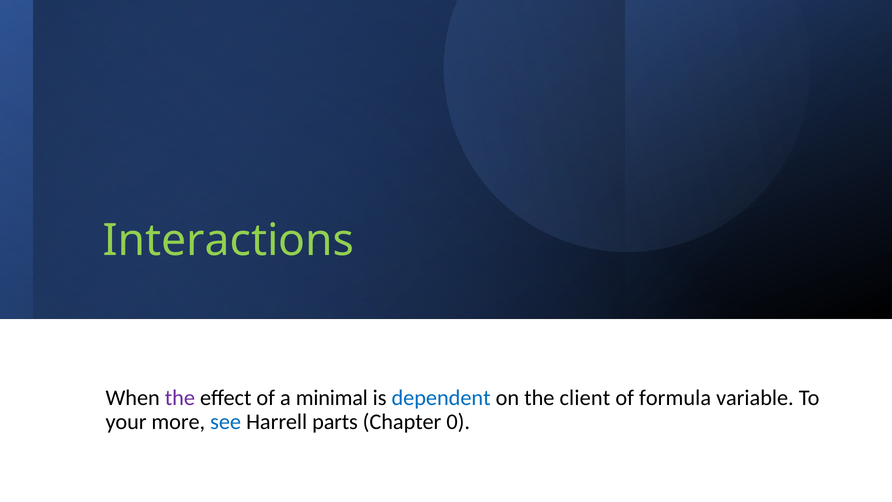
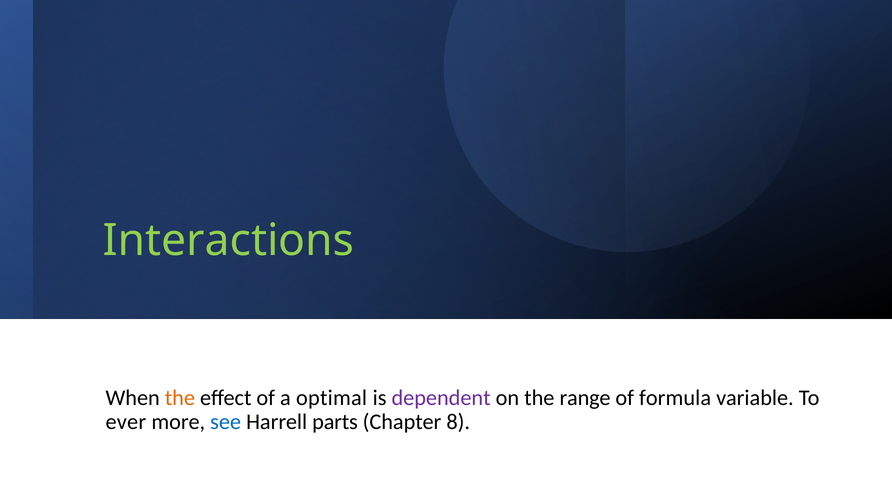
the at (180, 398) colour: purple -> orange
minimal: minimal -> optimal
dependent colour: blue -> purple
client: client -> range
your: your -> ever
0: 0 -> 8
